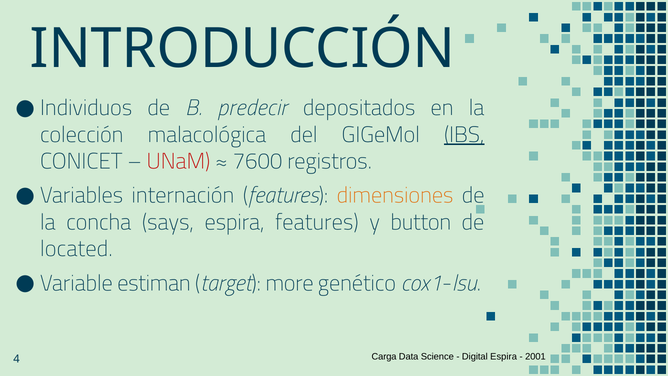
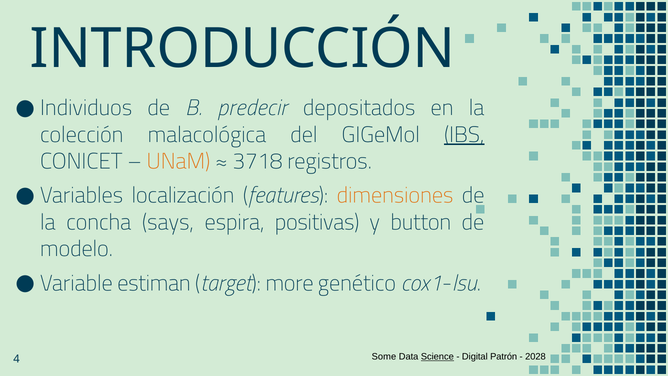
UNaM colour: red -> orange
7600: 7600 -> 3718
internación: internación -> localización
espira features: features -> positivas
located: located -> modelo
Carga: Carga -> Some
Science underline: none -> present
Digital Espira: Espira -> Patrón
2001: 2001 -> 2028
